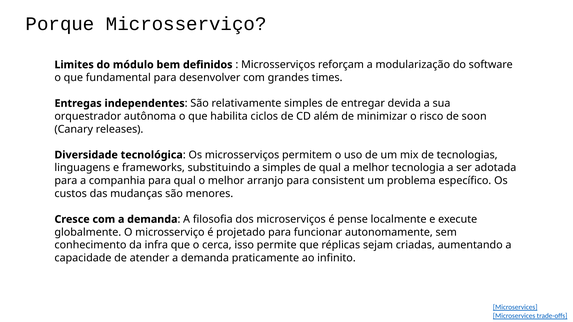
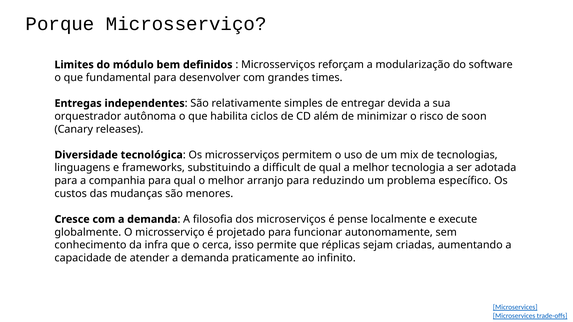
a simples: simples -> difficult
consistent: consistent -> reduzindo
